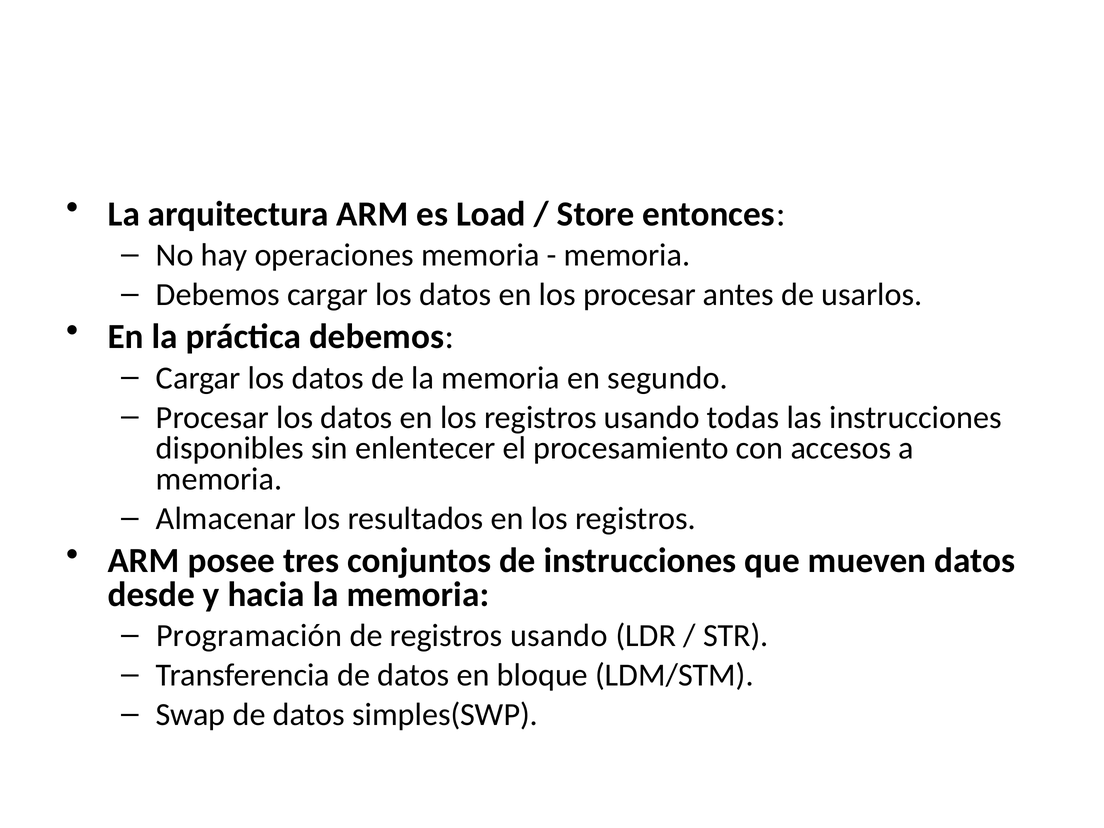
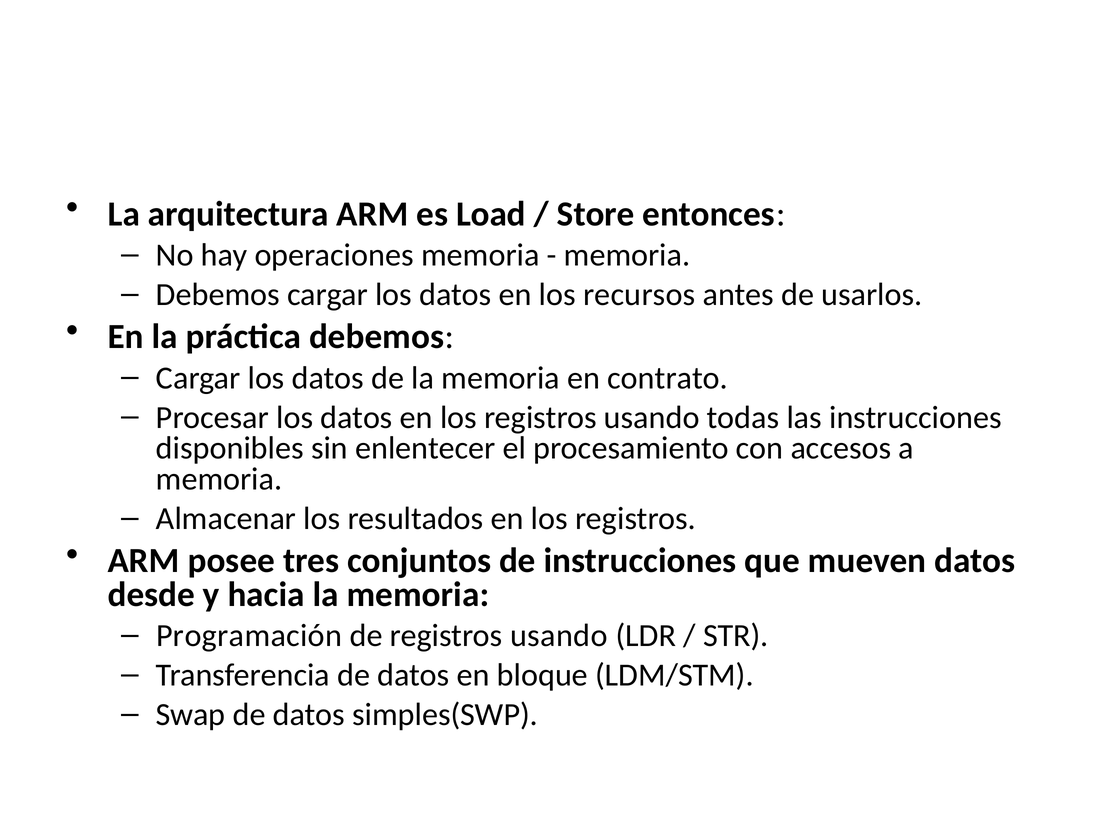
los procesar: procesar -> recursos
segundo: segundo -> contrato
